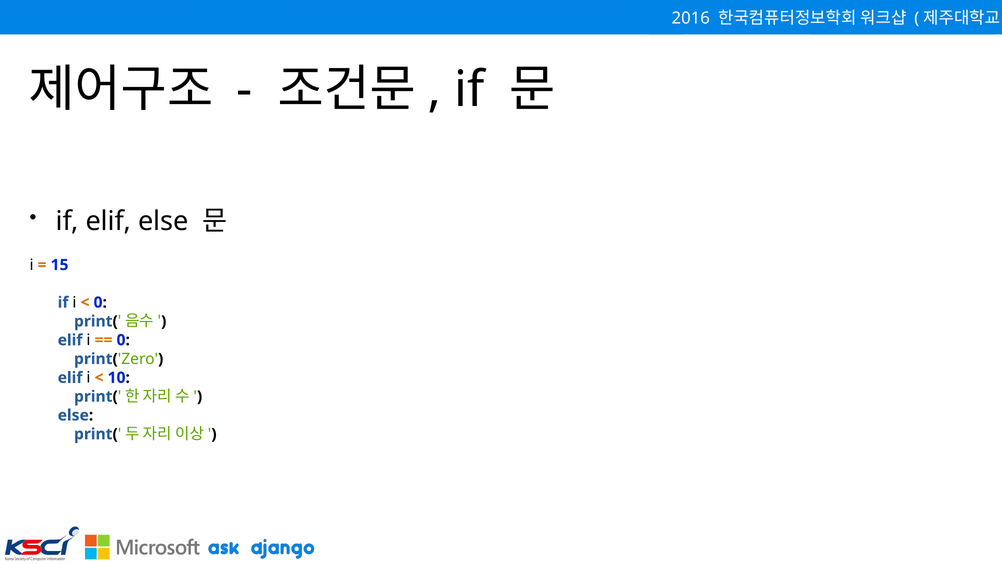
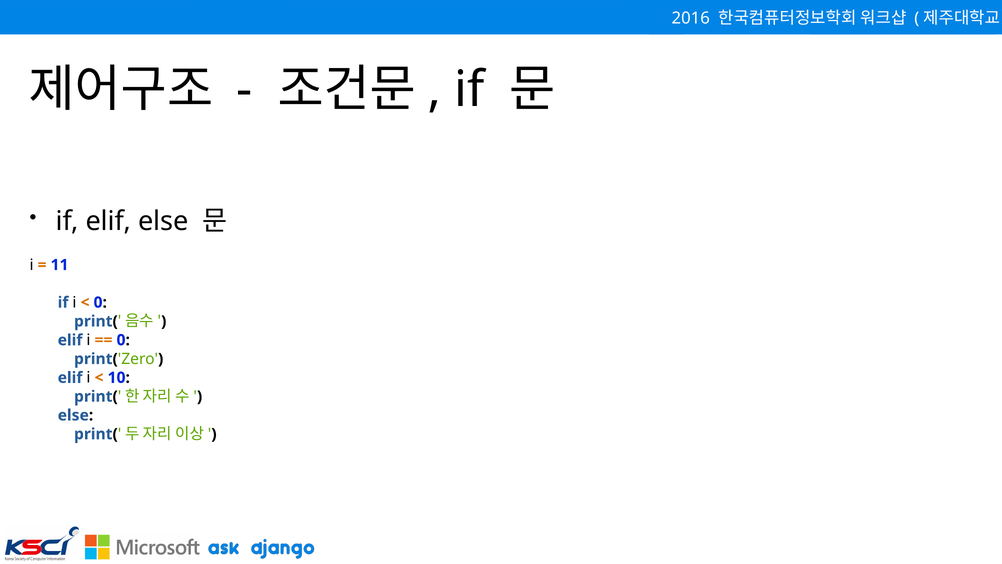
15: 15 -> 11
